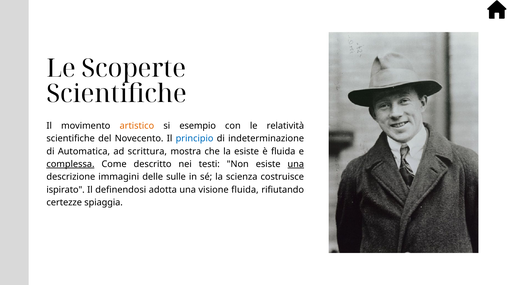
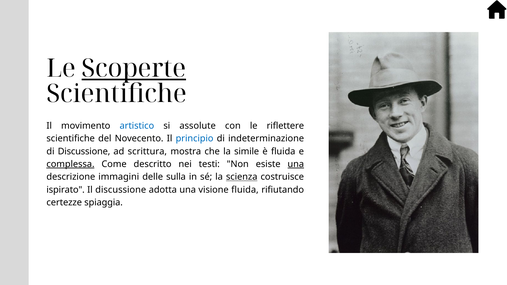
Scoperte underline: none -> present
artistico colour: orange -> blue
esempio: esempio -> assolute
relatività: relatività -> riflettere
di Automatica: Automatica -> Discussione
la esiste: esiste -> simile
sulle: sulle -> sulla
scienza underline: none -> present
Il definendosi: definendosi -> discussione
